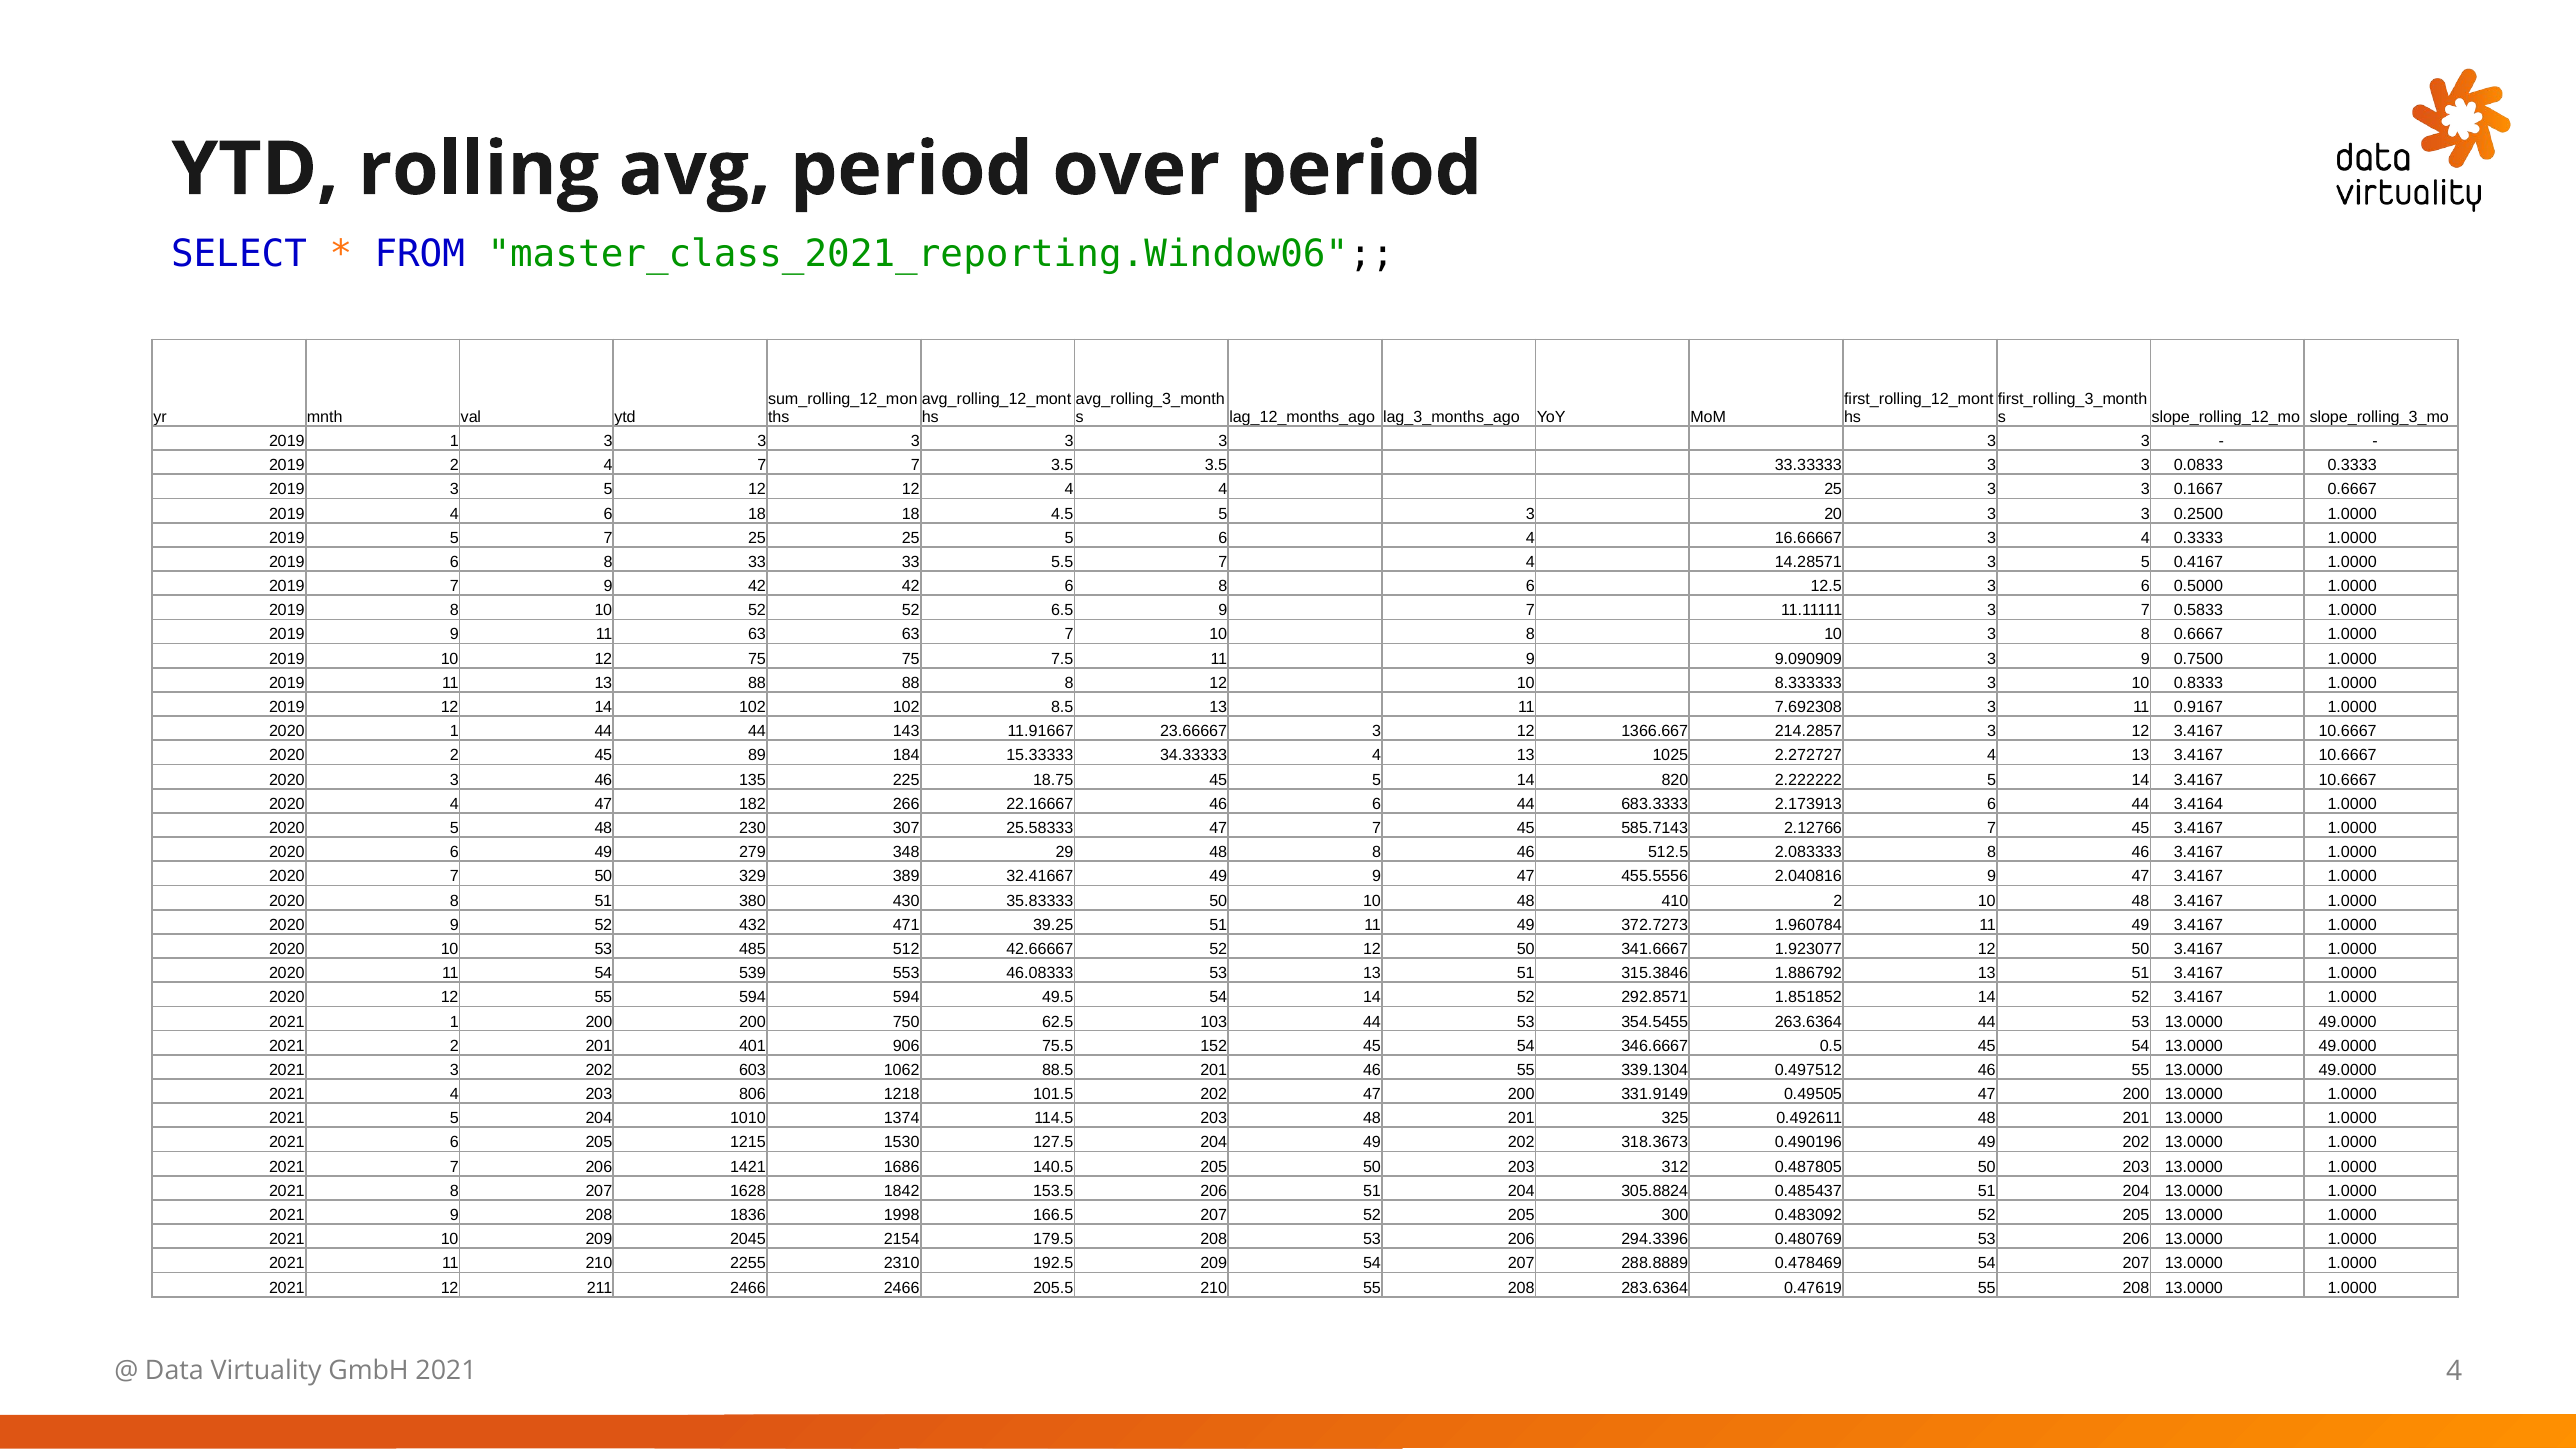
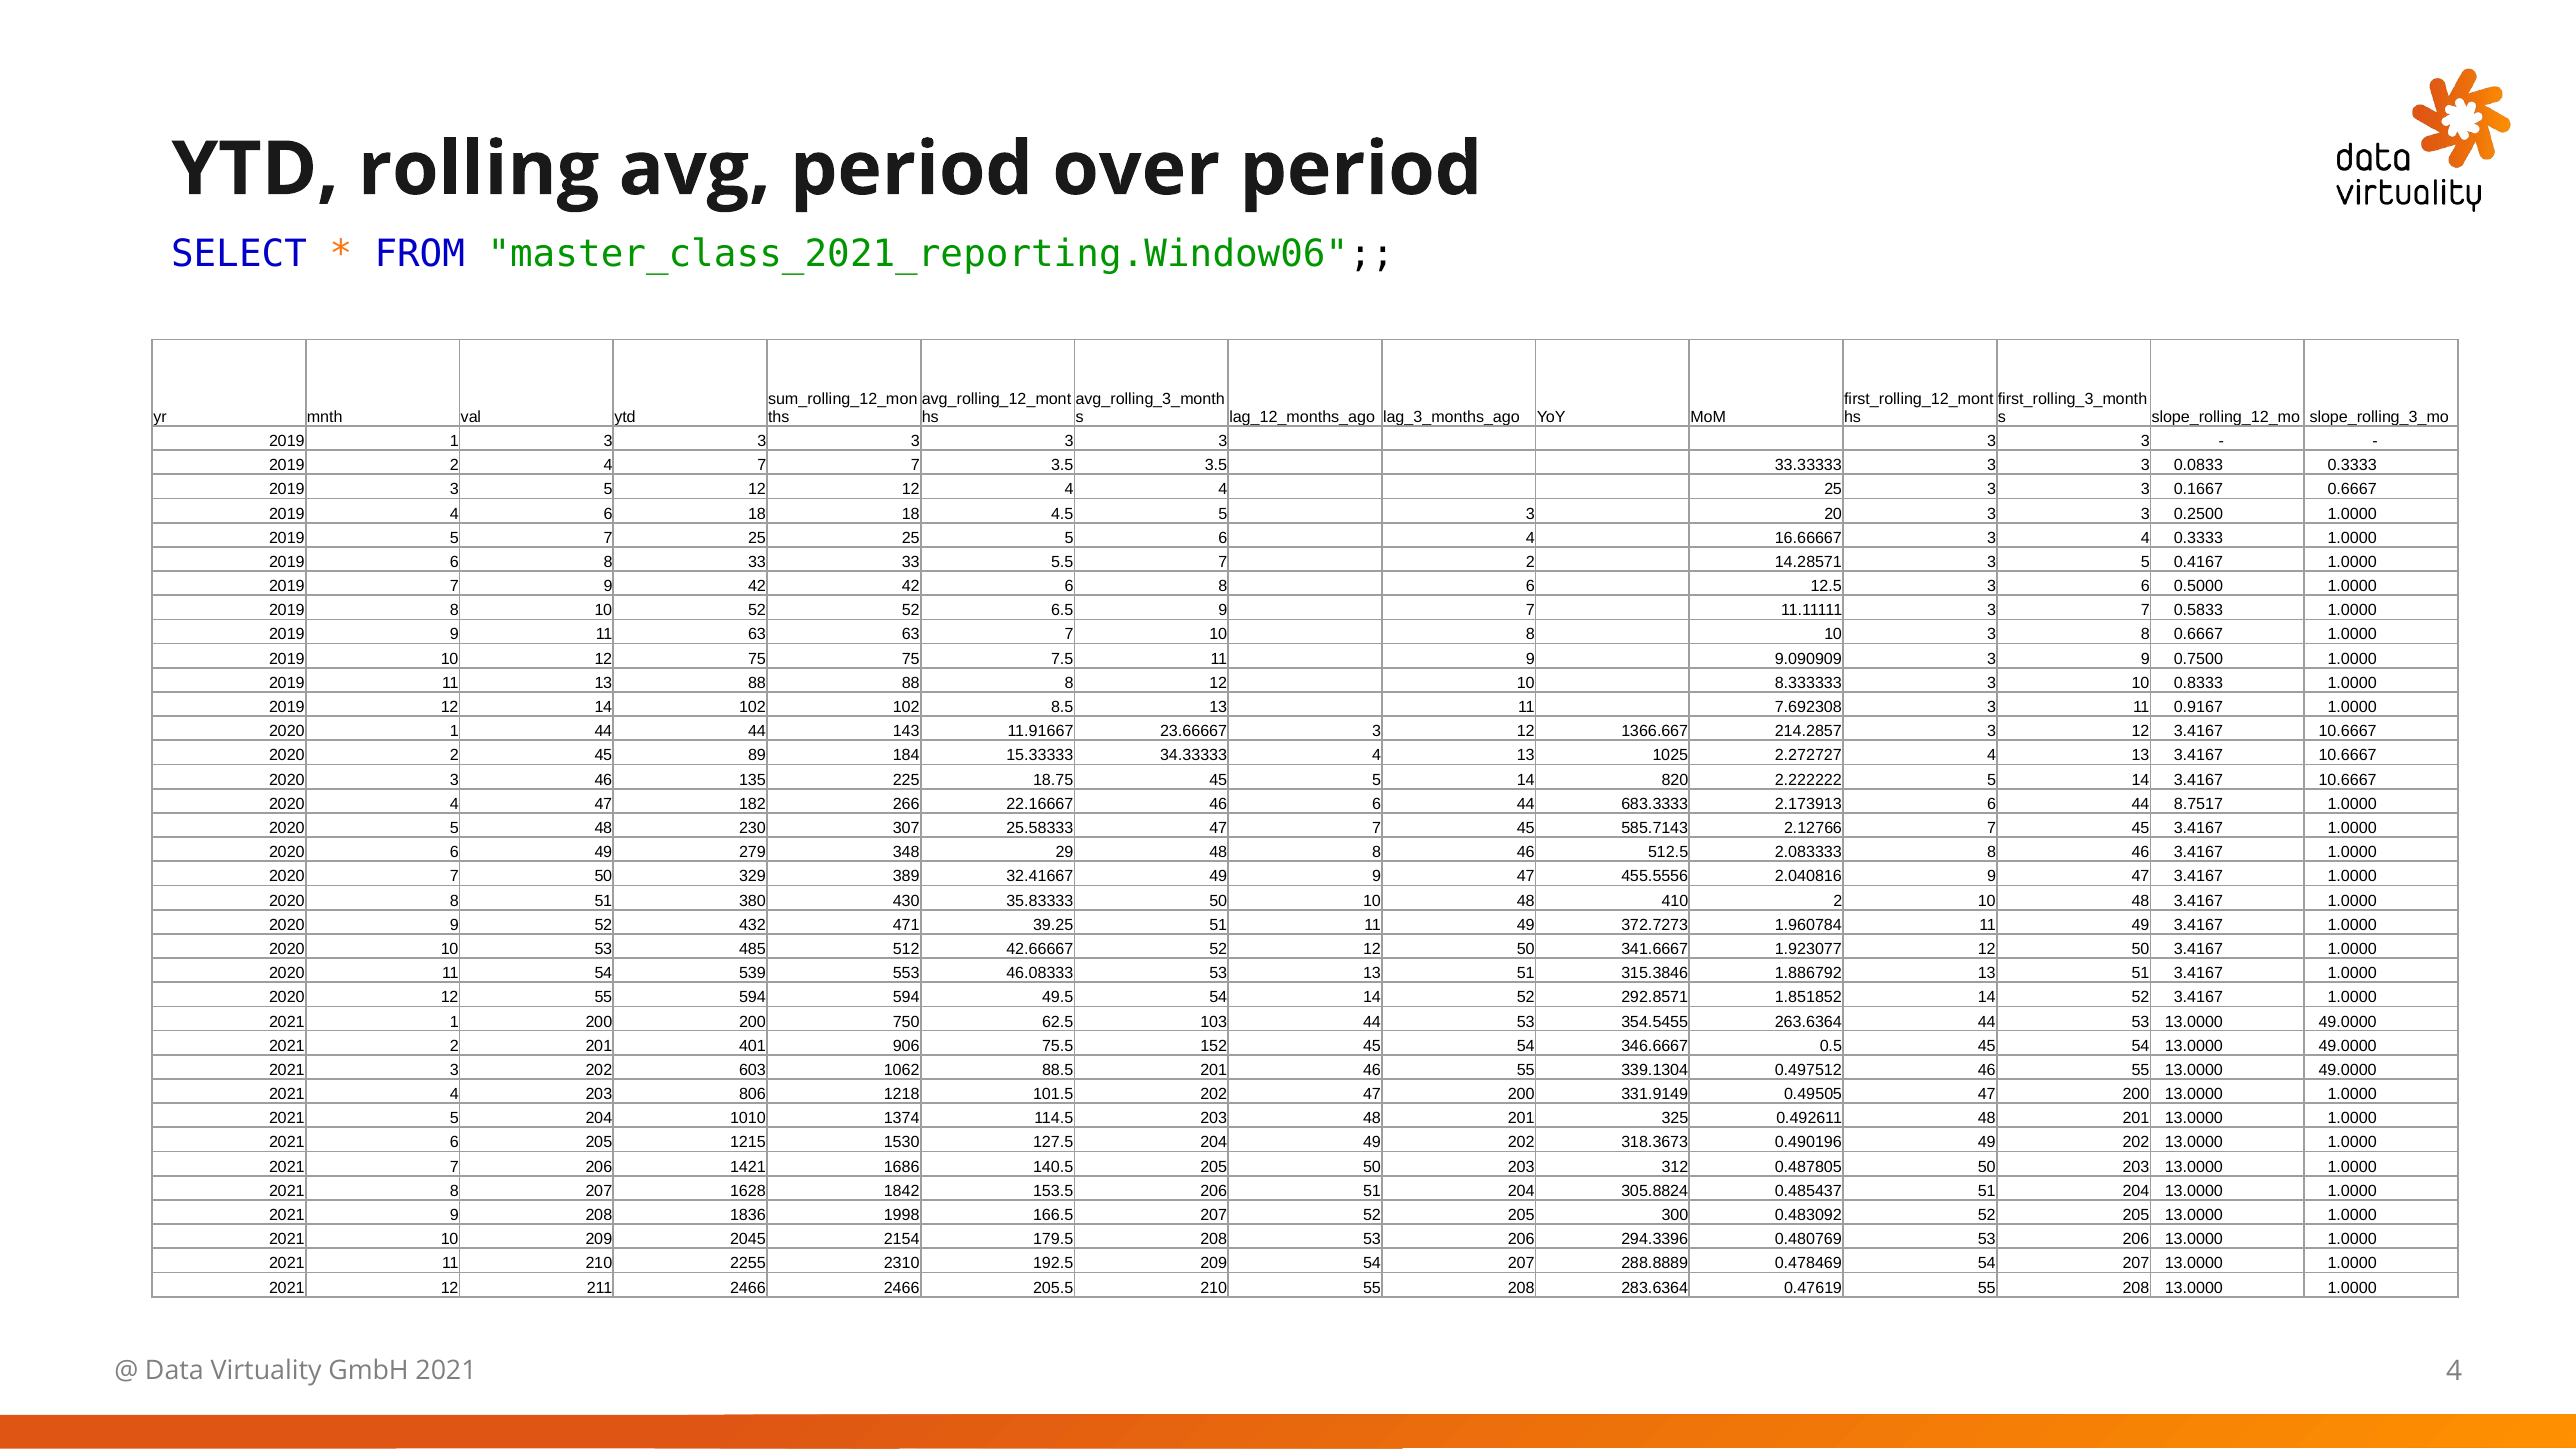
7 4: 4 -> 2
3.4164: 3.4164 -> 8.7517
